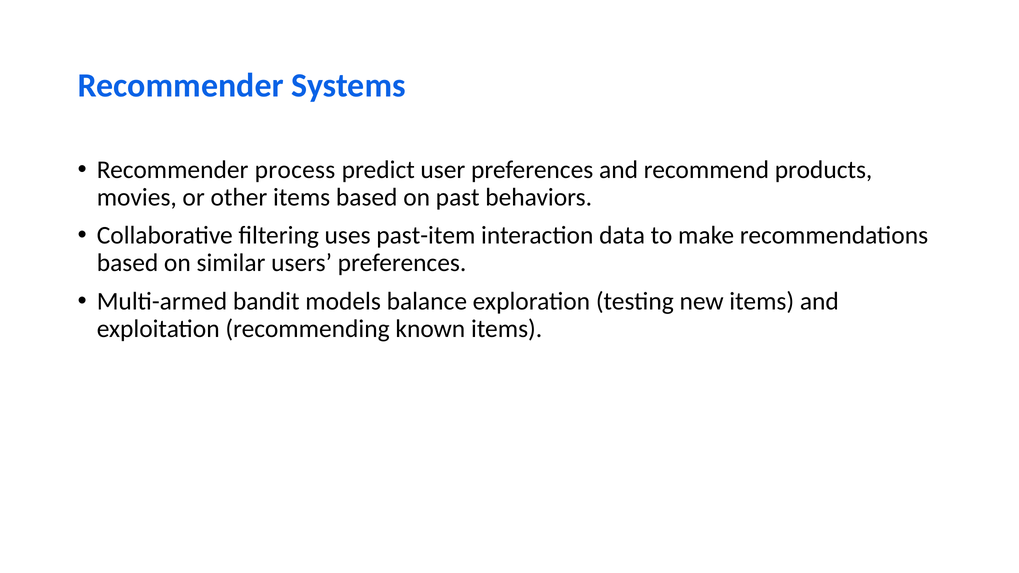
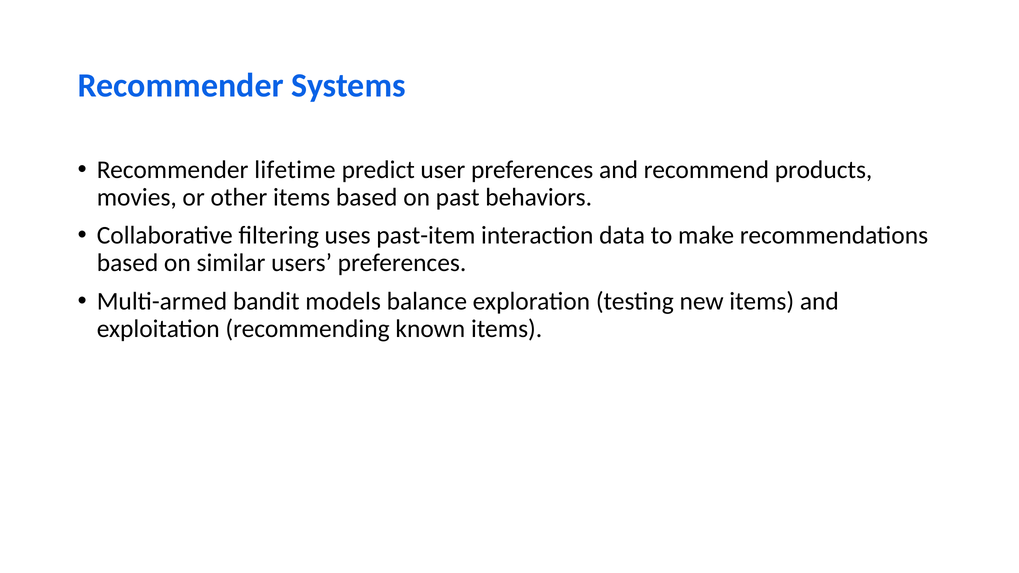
process: process -> lifetime
